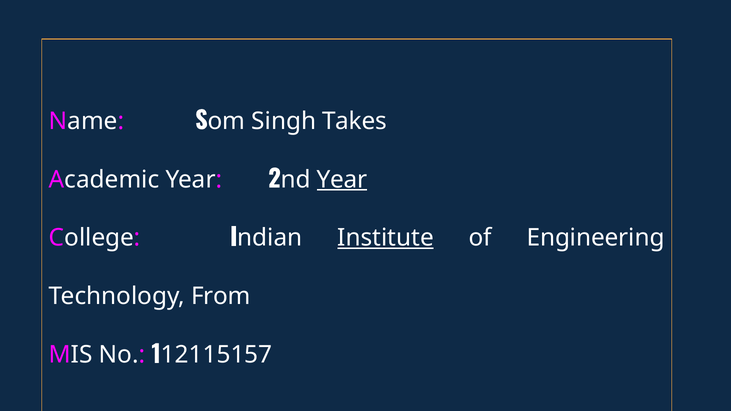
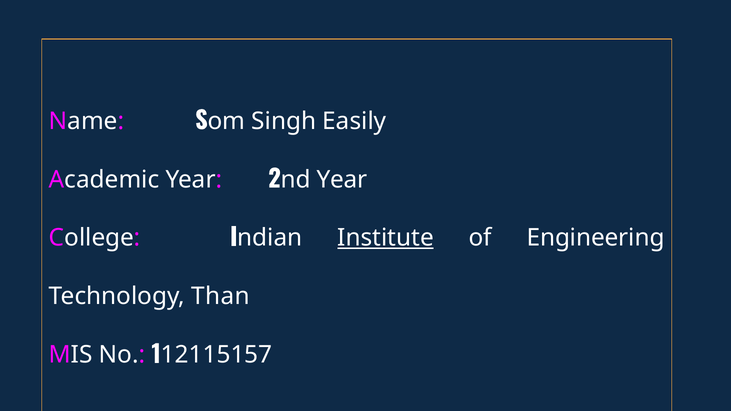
Takes: Takes -> Easily
Year at (342, 180) underline: present -> none
From: From -> Than
